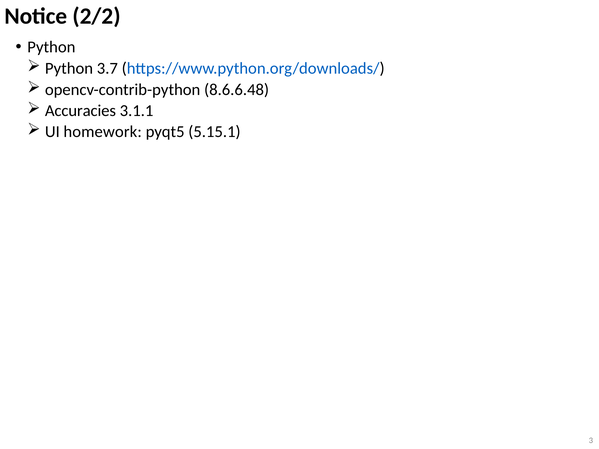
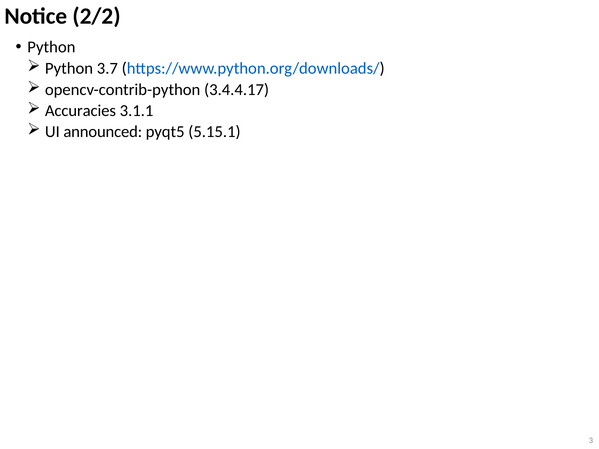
8.6.6.48: 8.6.6.48 -> 3.4.4.17
homework: homework -> announced
